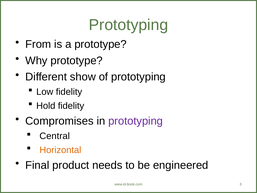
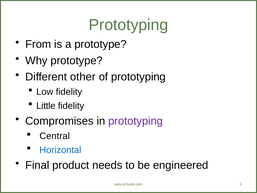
show: show -> other
Hold: Hold -> Little
Horizontal colour: orange -> blue
